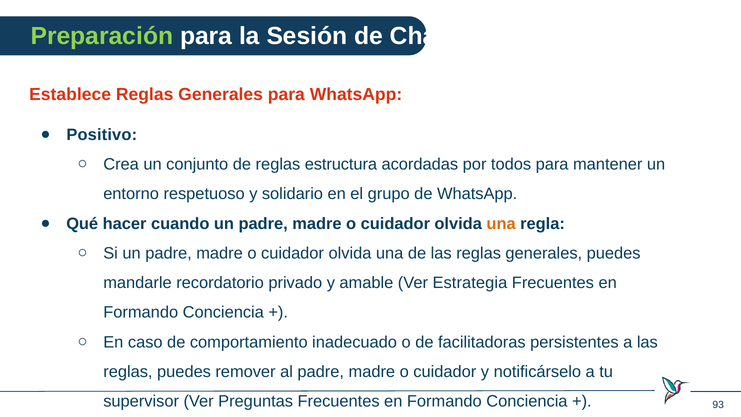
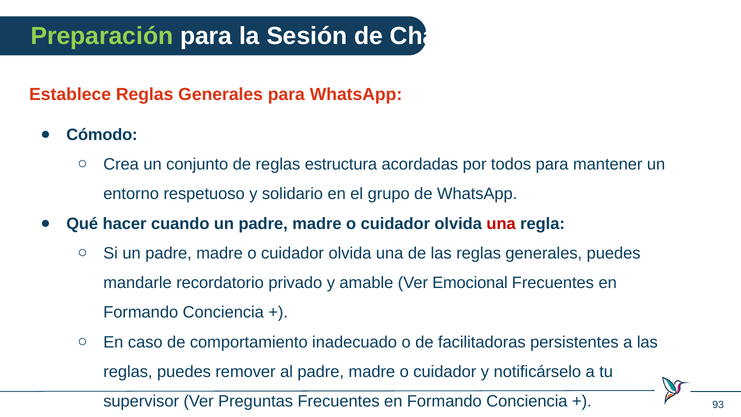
Positivo: Positivo -> Cómodo
una at (501, 223) colour: orange -> red
Estrategia: Estrategia -> Emocional
